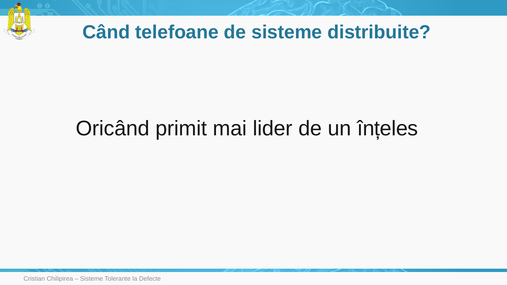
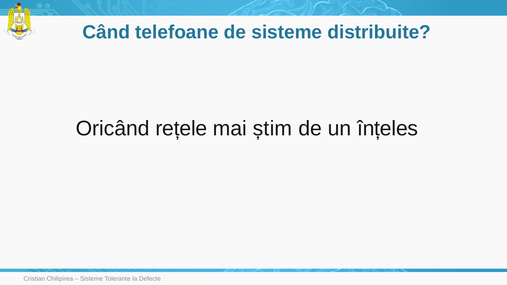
primit: primit -> rețele
lider: lider -> știm
